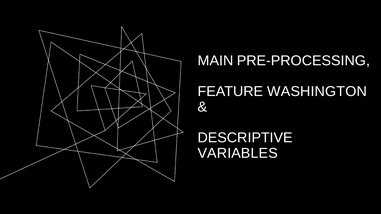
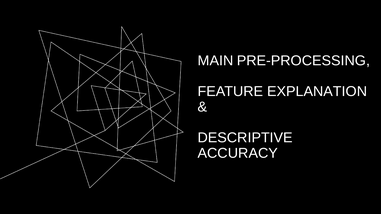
WASHINGTON: WASHINGTON -> EXPLANATION
VARIABLES: VARIABLES -> ACCURACY
